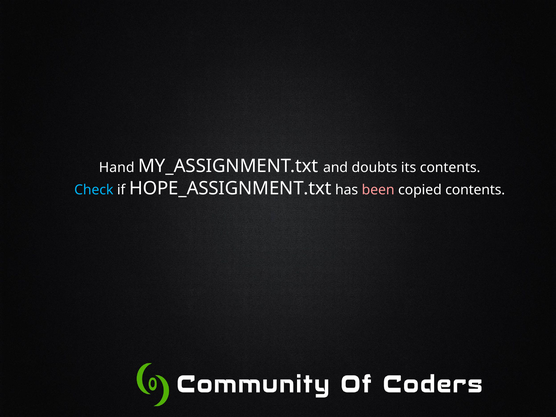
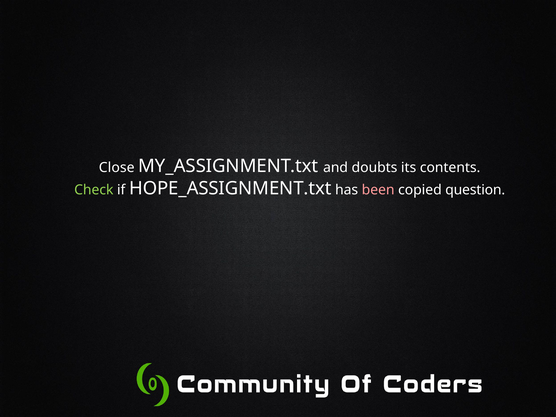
Hand: Hand -> Close
Check colour: light blue -> light green
copied contents: contents -> question
